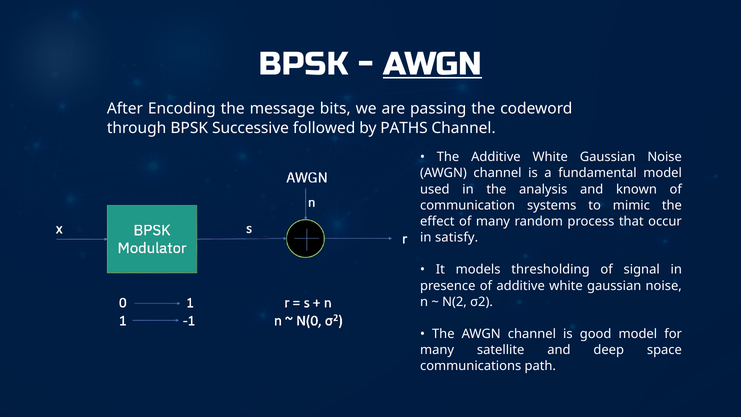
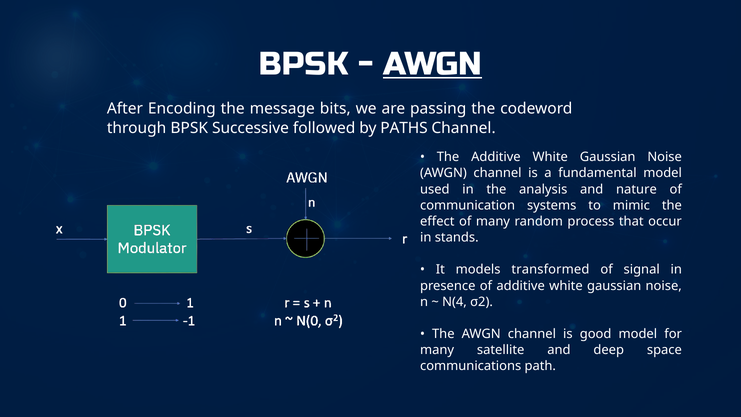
known: known -> nature
satisfy: satisfy -> stands
thresholding: thresholding -> transformed
N(2: N(2 -> N(4
